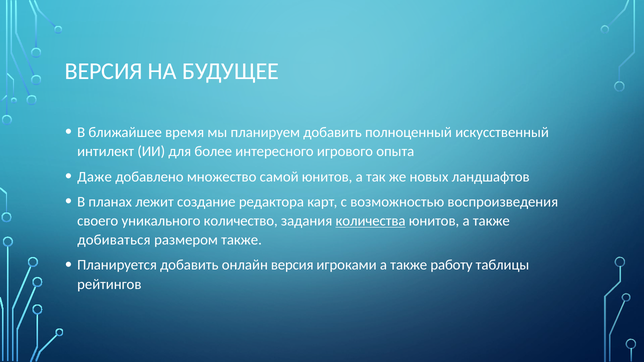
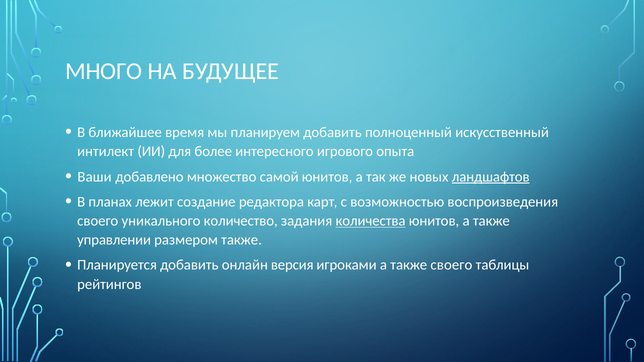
ВЕРСИЯ at (104, 72): ВЕРСИЯ -> МНОГО
Даже: Даже -> Ваши
ландшафтов underline: none -> present
добиваться: добиваться -> управлении
также работу: работу -> своего
